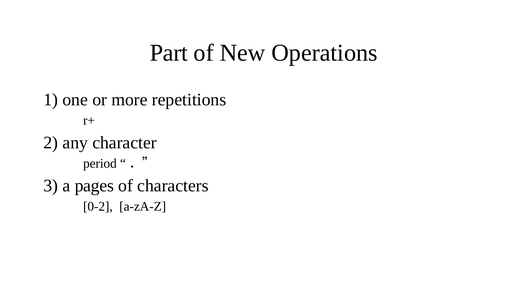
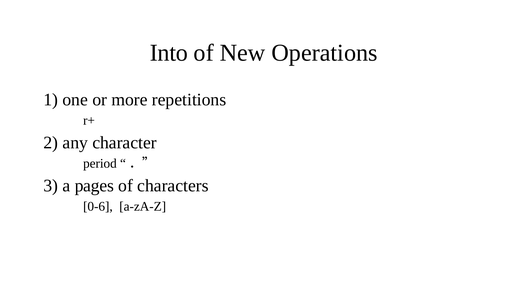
Part: Part -> Into
0-2: 0-2 -> 0-6
